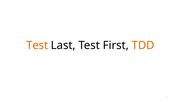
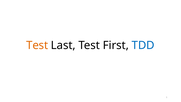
TDD colour: orange -> blue
